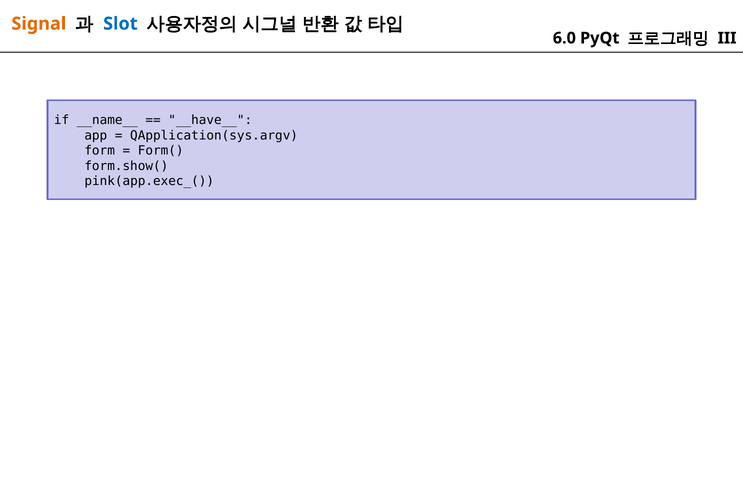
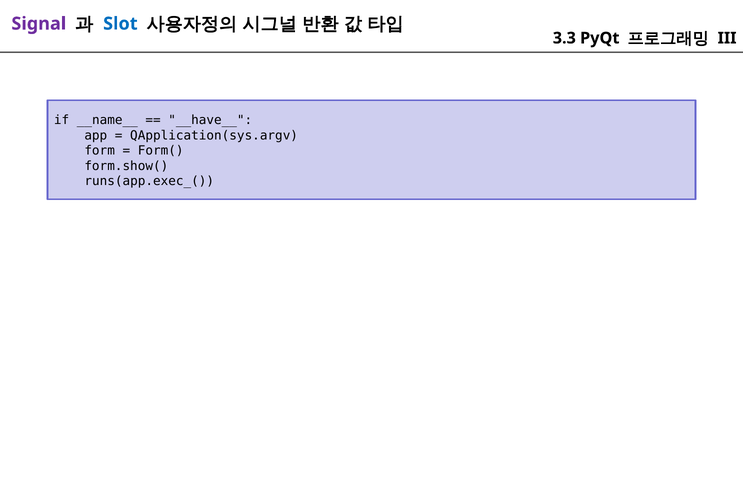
Signal colour: orange -> purple
6.0: 6.0 -> 3.3
pink(app.exec_(: pink(app.exec_( -> runs(app.exec_(
